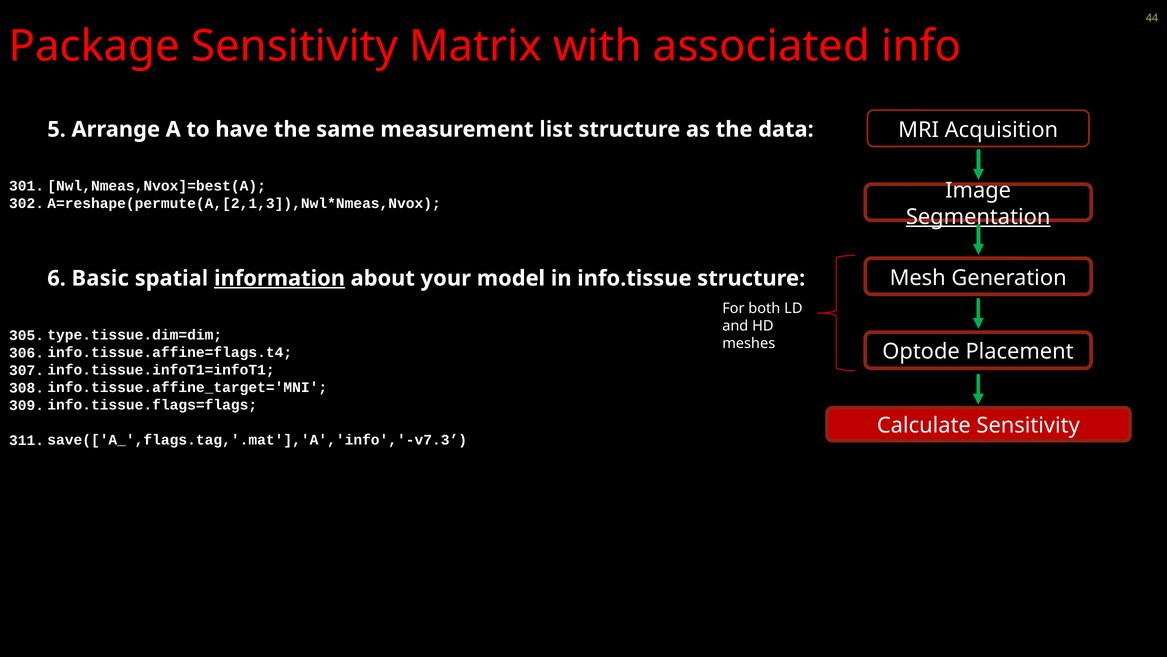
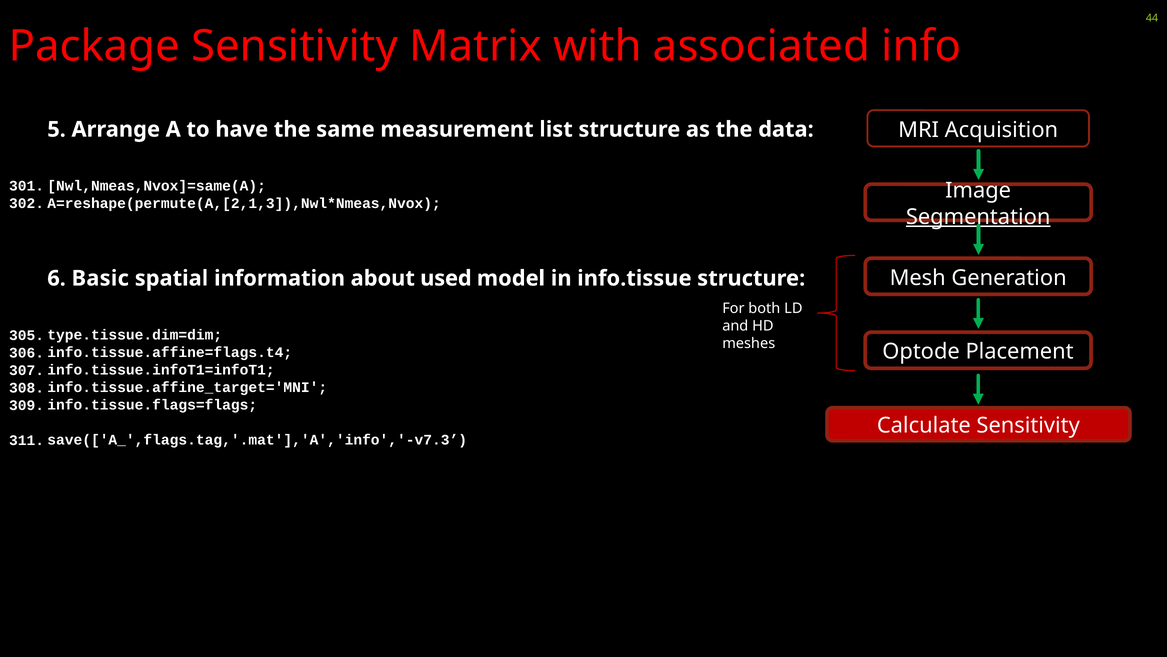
Nwl,Nmeas,Nvox]=best(A: Nwl,Nmeas,Nvox]=best(A -> Nwl,Nmeas,Nvox]=same(A
information underline: present -> none
your: your -> used
